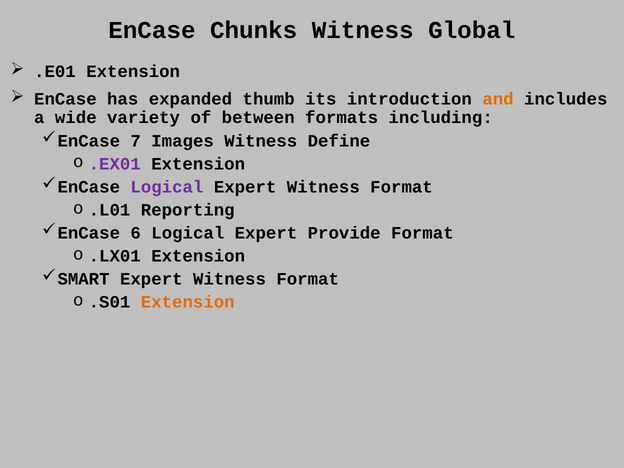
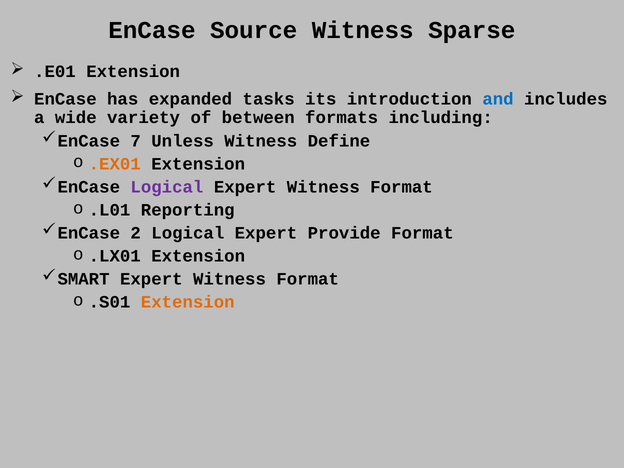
Chunks: Chunks -> Source
Global: Global -> Sparse
thumb: thumb -> tasks
and colour: orange -> blue
Images: Images -> Unless
.EX01 colour: purple -> orange
6: 6 -> 2
